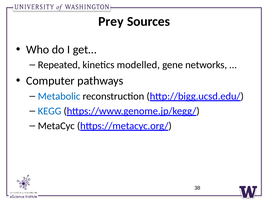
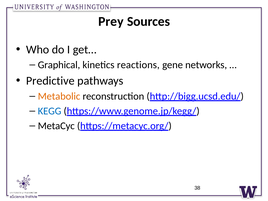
Repeated: Repeated -> Graphical
modelled: modelled -> reactions
Computer: Computer -> Predictive
Metabolic colour: blue -> orange
